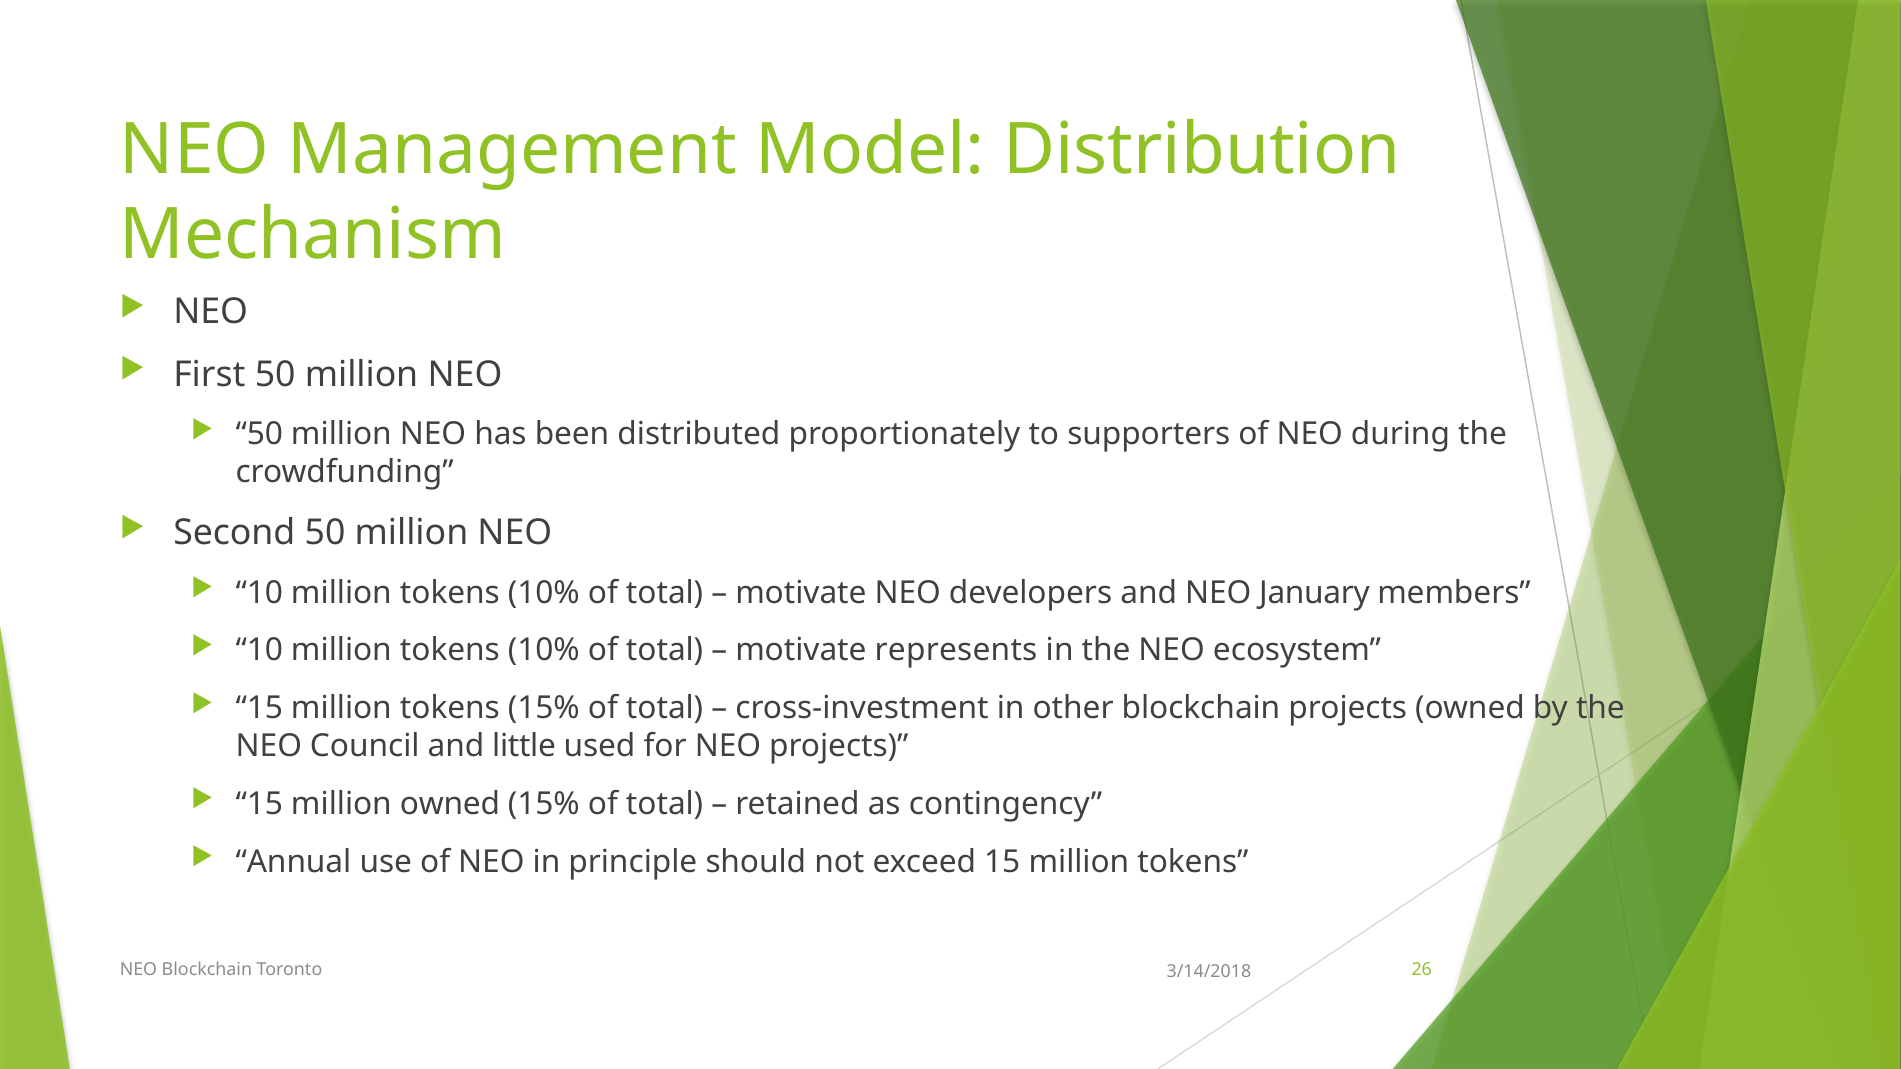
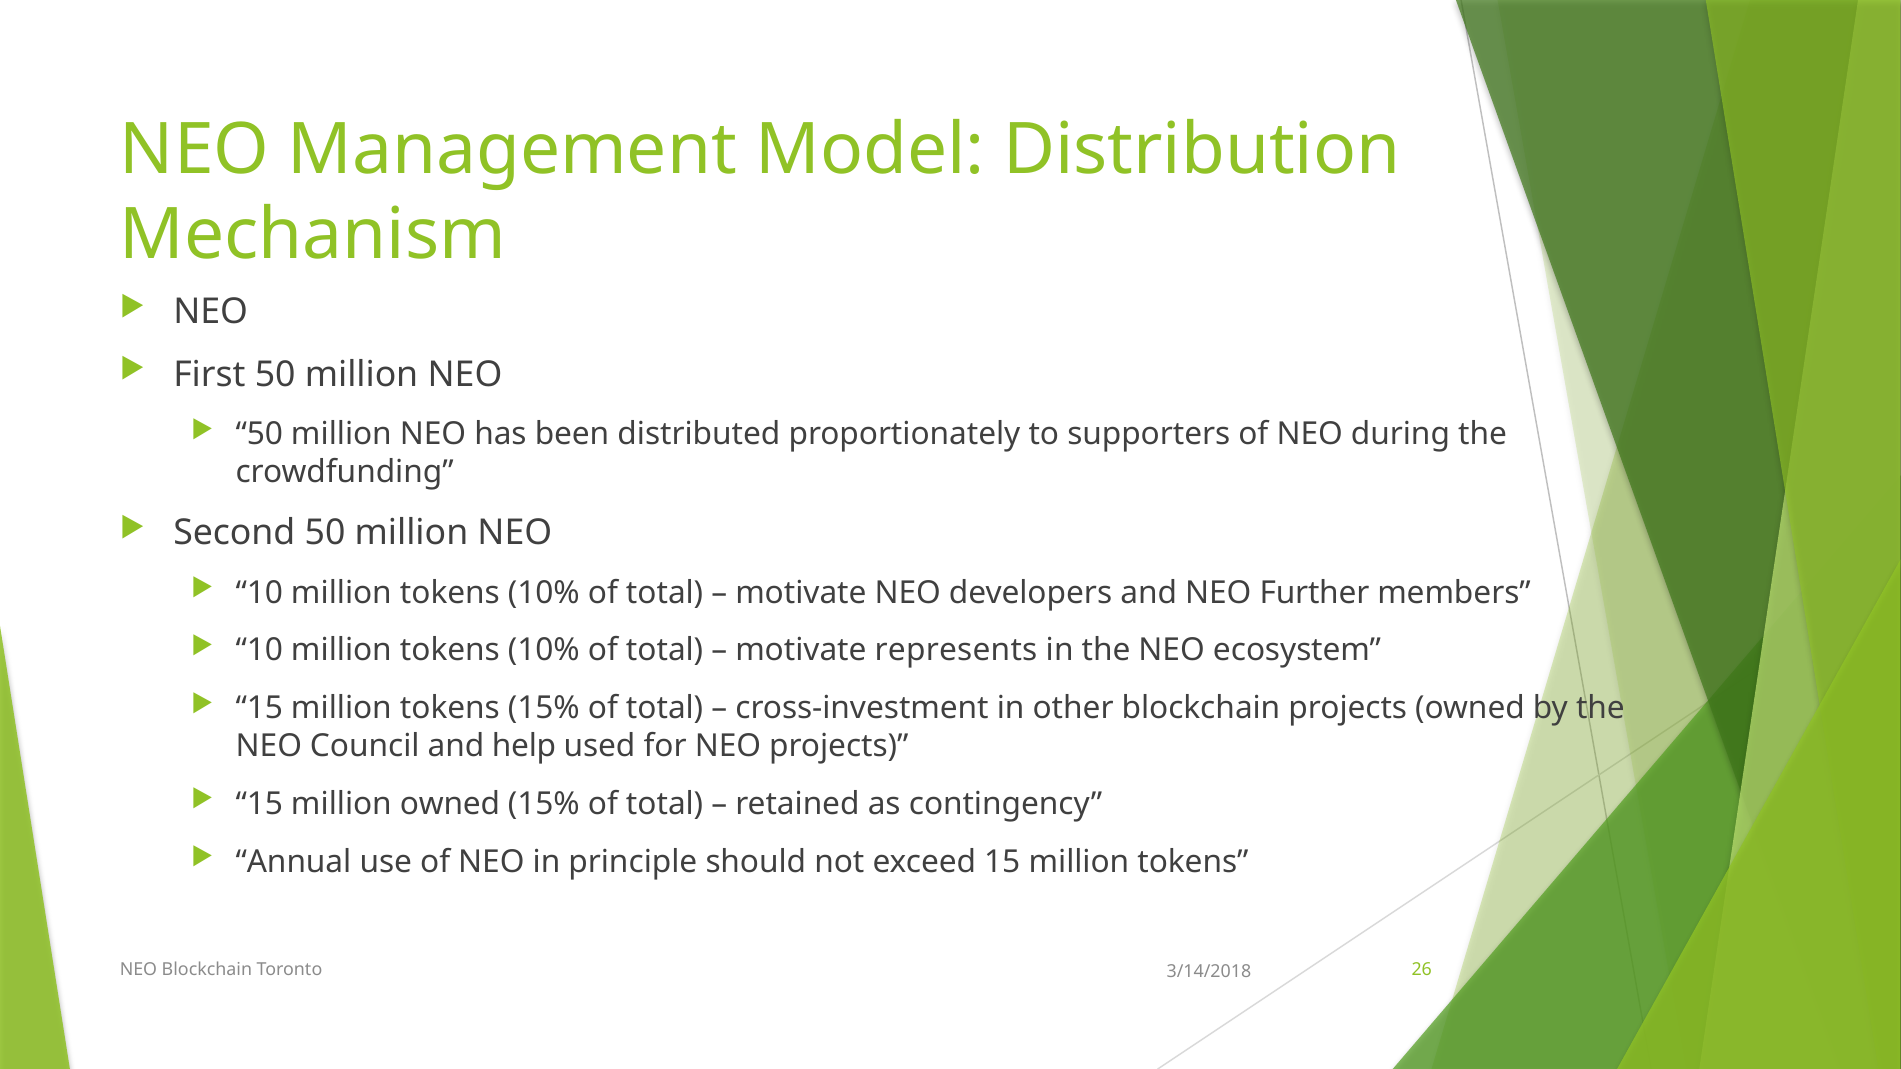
January: January -> Further
little: little -> help
